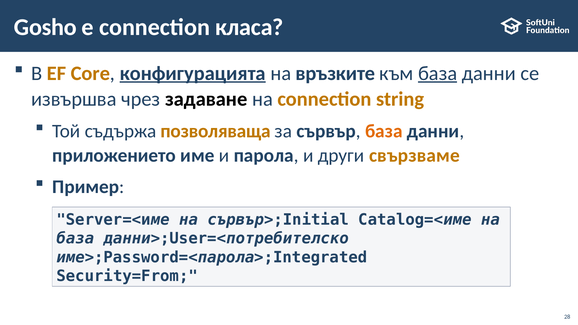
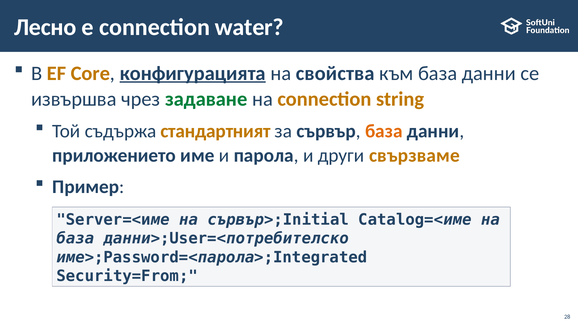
Gosho: Gosho -> Лесно
класа: класа -> water
връзките: връзките -> свойства
база at (438, 73) underline: present -> none
задаване colour: black -> green
позволяваща: позволяваща -> стандартният
